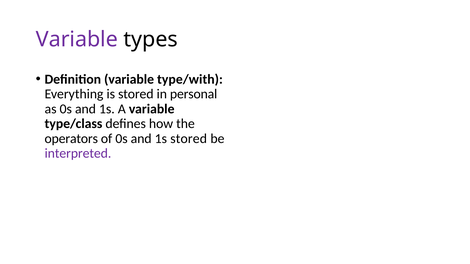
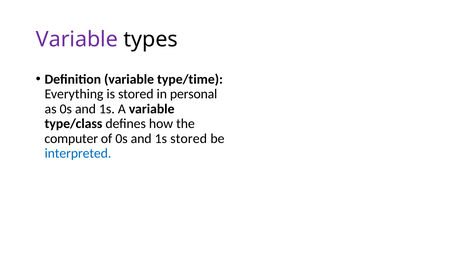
type/with: type/with -> type/time
operators: operators -> computer
interpreted colour: purple -> blue
